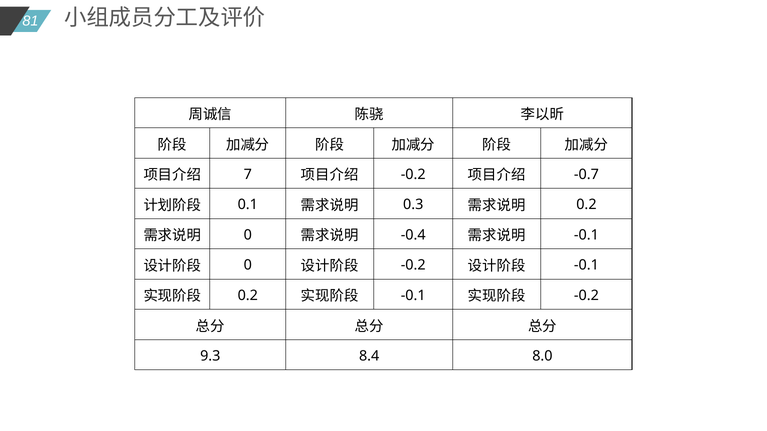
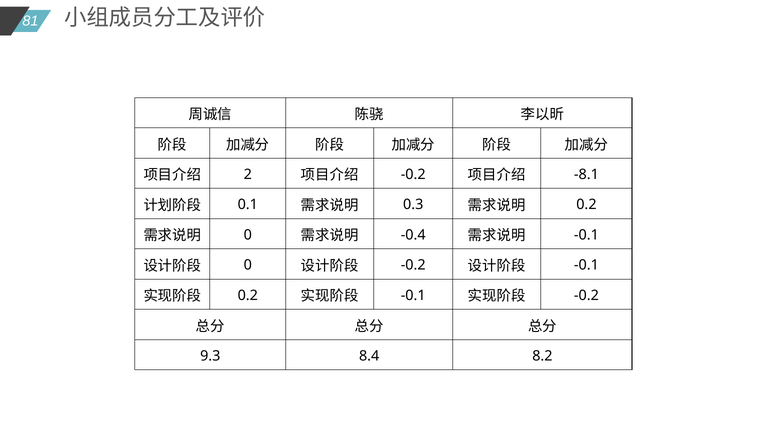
7: 7 -> 2
-0.7: -0.7 -> -8.1
8.0: 8.0 -> 8.2
